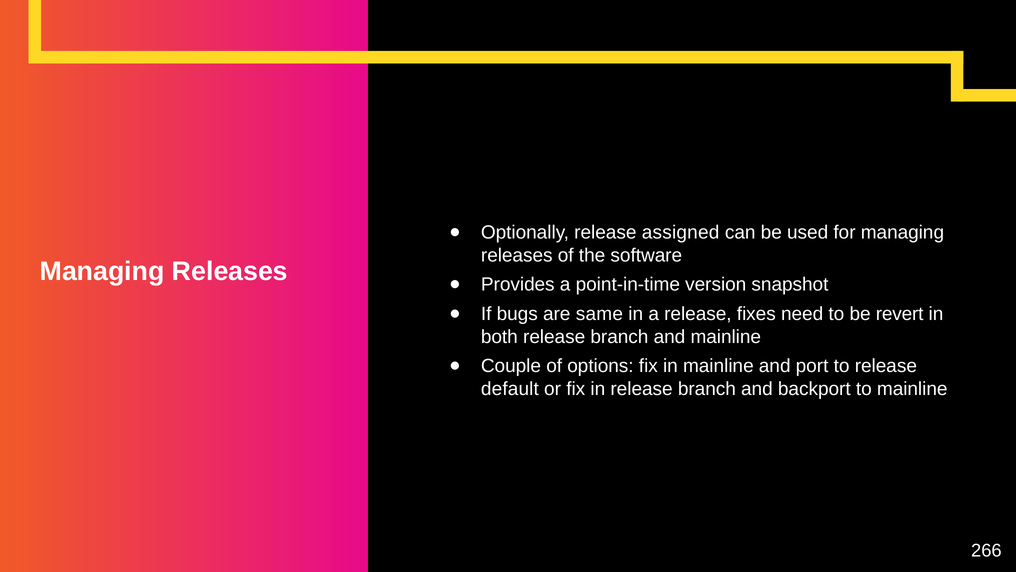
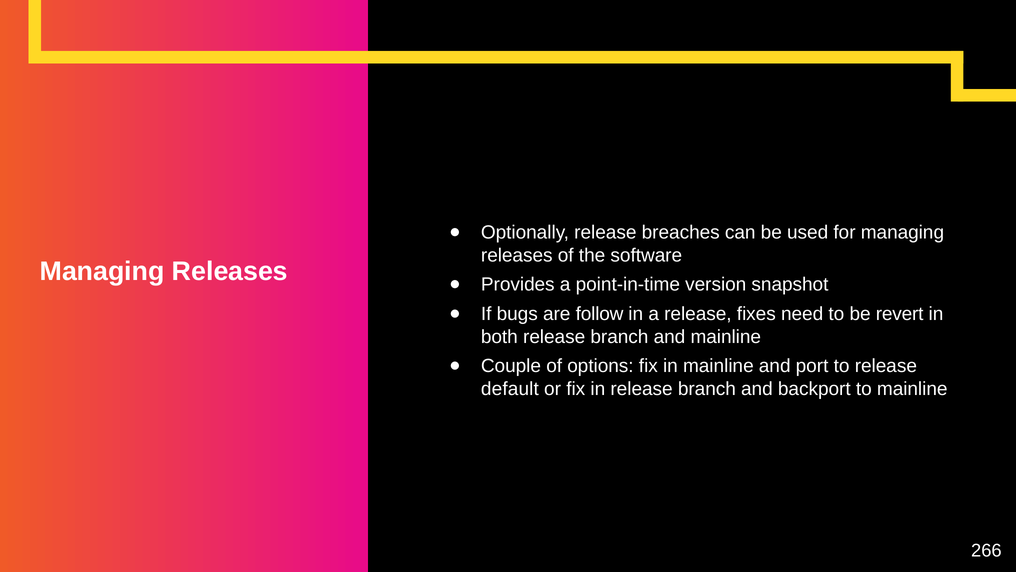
assigned: assigned -> breaches
same: same -> follow
